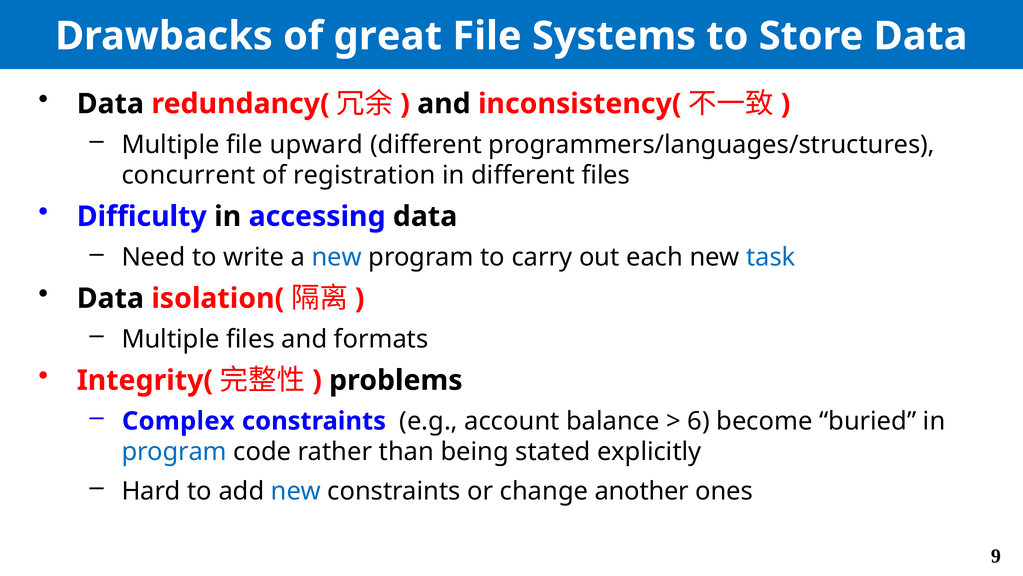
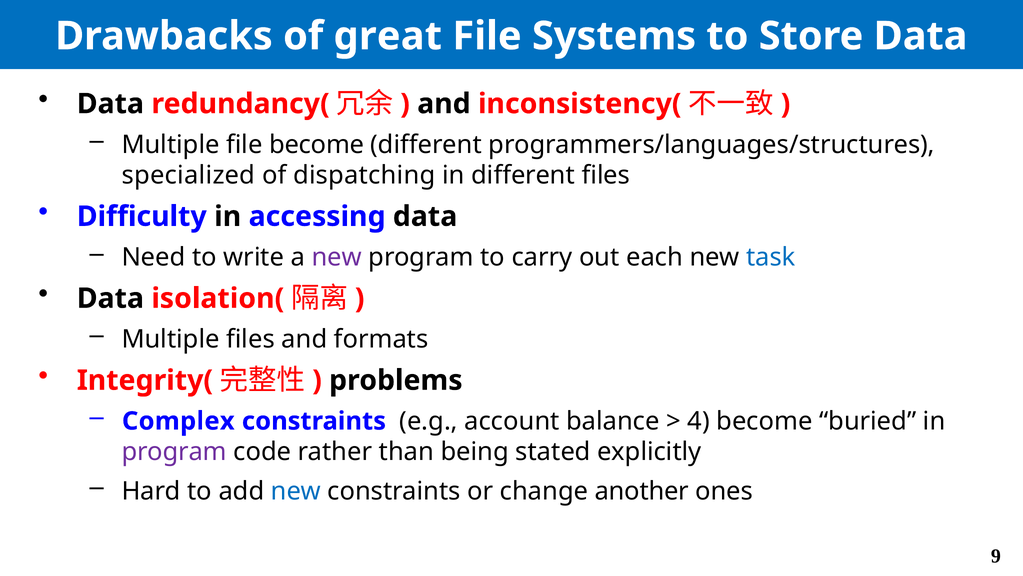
file upward: upward -> become
concurrent: concurrent -> specialized
registration: registration -> dispatching
new at (337, 257) colour: blue -> purple
6: 6 -> 4
program at (174, 451) colour: blue -> purple
